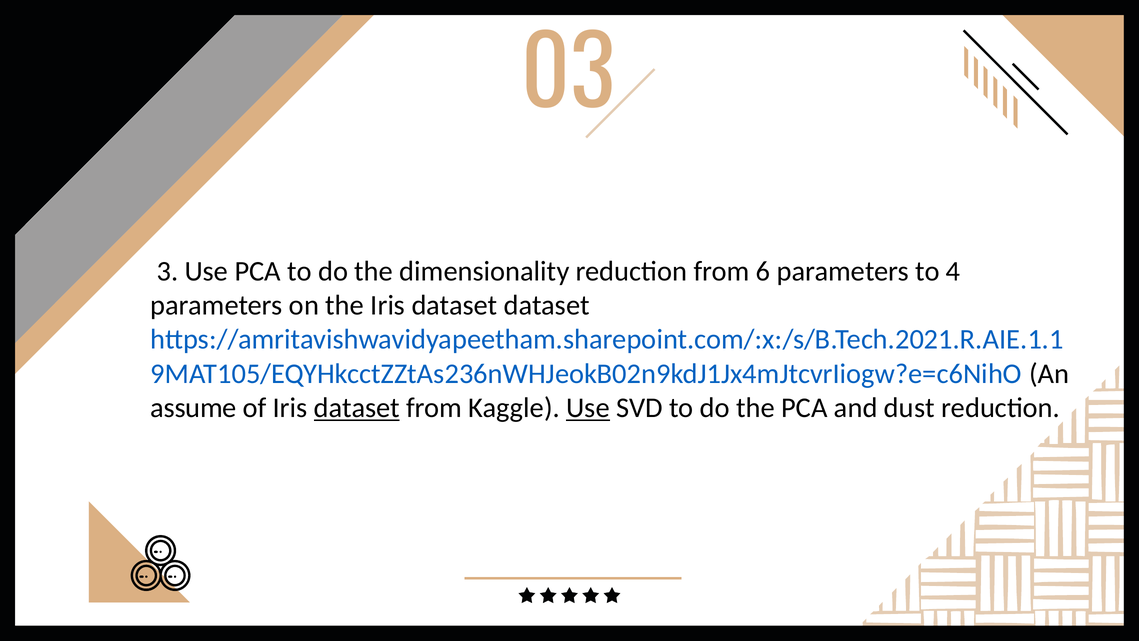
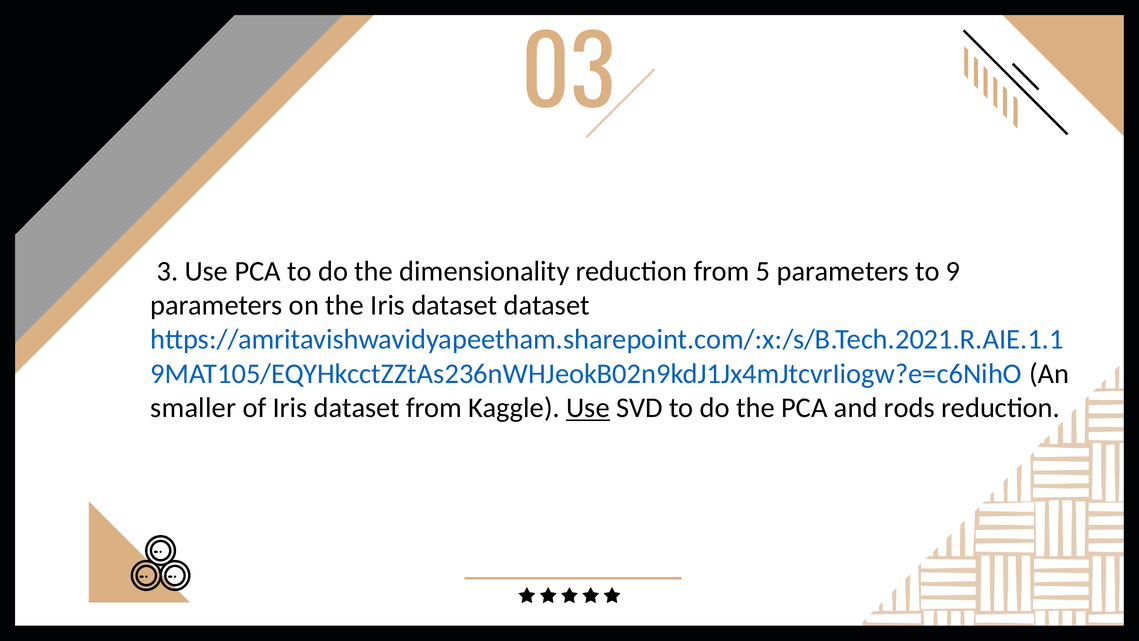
6: 6 -> 5
4: 4 -> 9
assume: assume -> smaller
dataset at (357, 408) underline: present -> none
dust: dust -> rods
